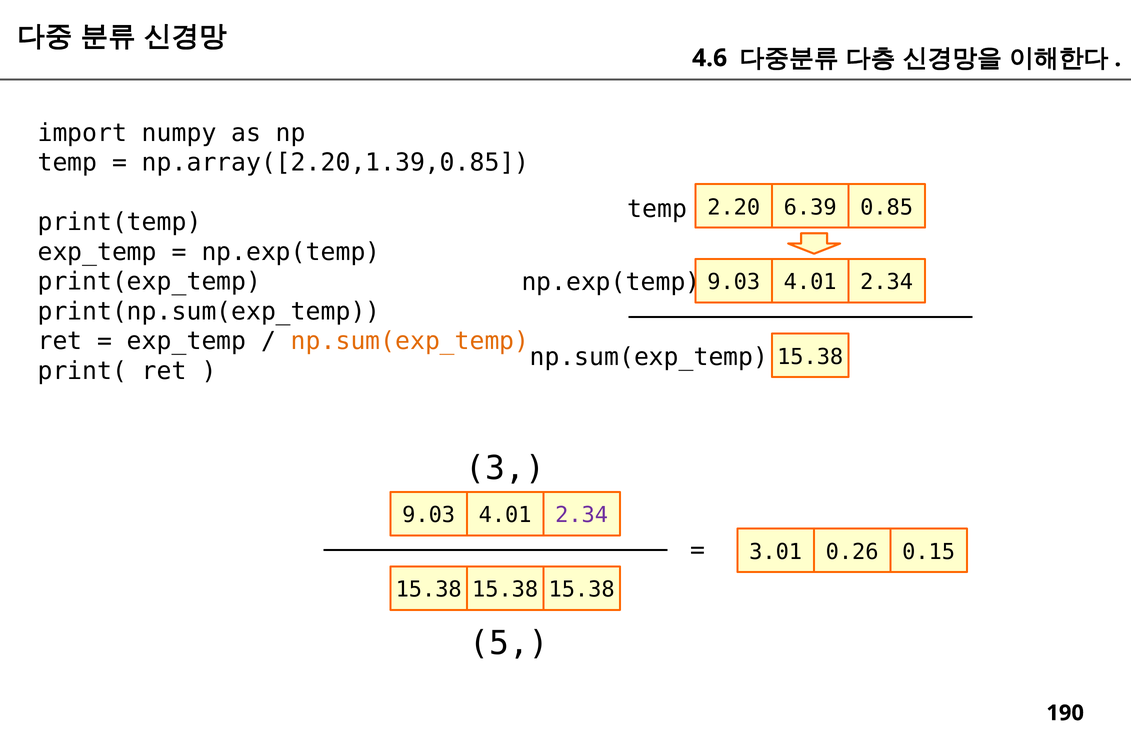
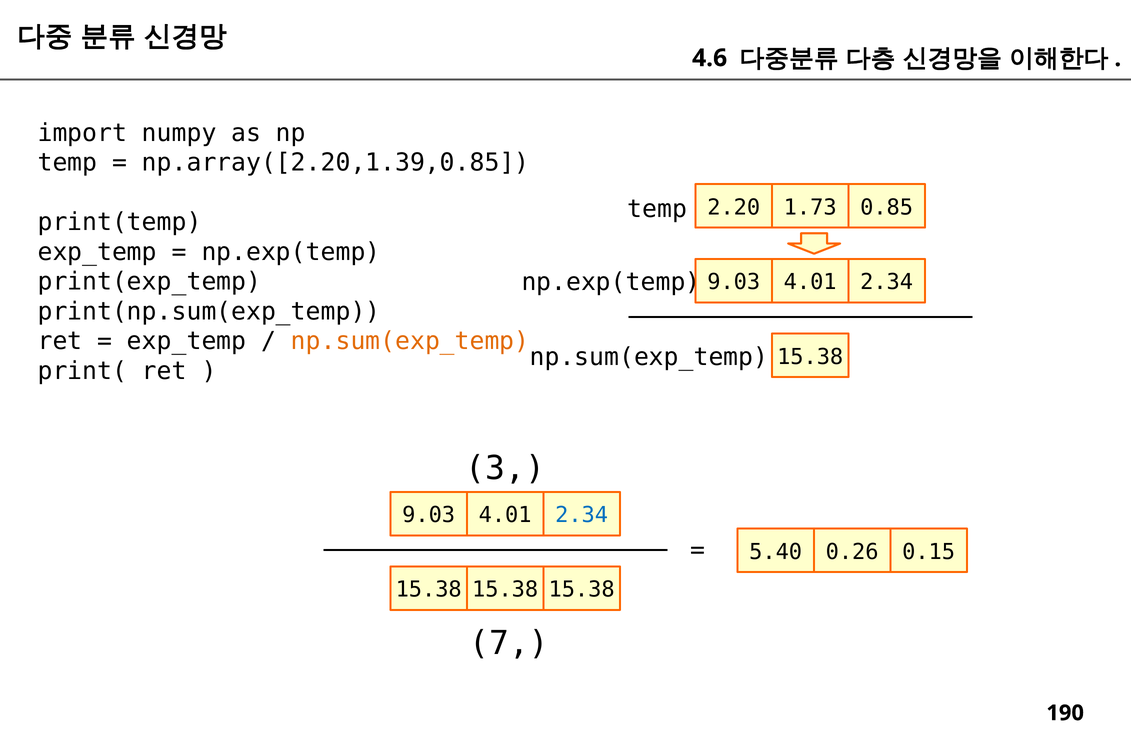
6.39: 6.39 -> 1.73
2.34 at (582, 515) colour: purple -> blue
3.01: 3.01 -> 5.40
5: 5 -> 7
